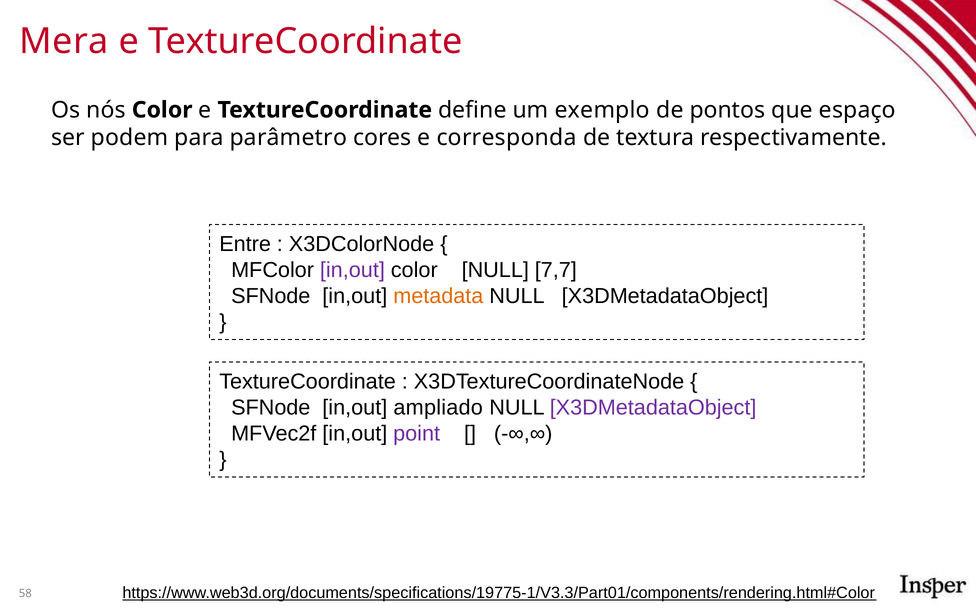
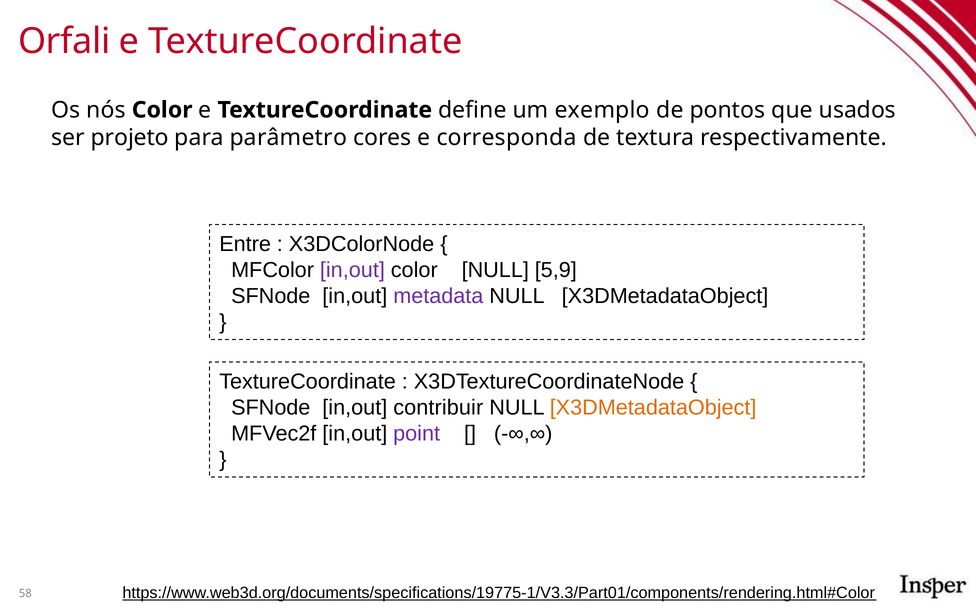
Mera: Mera -> Orfali
espaço: espaço -> usados
podem: podem -> projeto
7,7: 7,7 -> 5,9
metadata colour: orange -> purple
ampliado: ampliado -> contribuir
X3DMetadataObject at (653, 407) colour: purple -> orange
